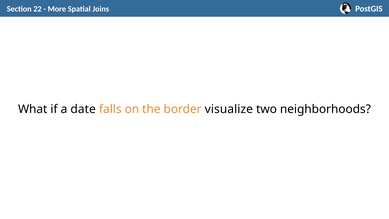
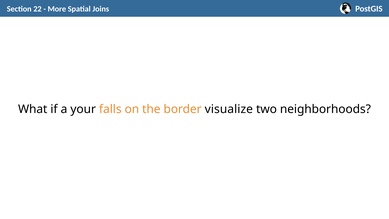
date: date -> your
